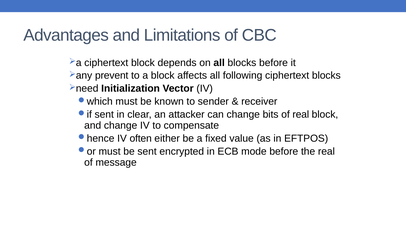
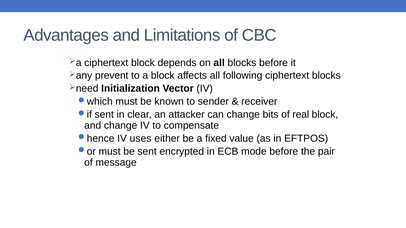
often: often -> uses
the real: real -> pair
